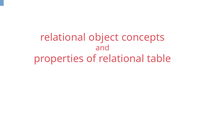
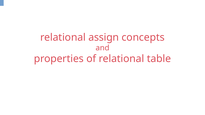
object: object -> assign
